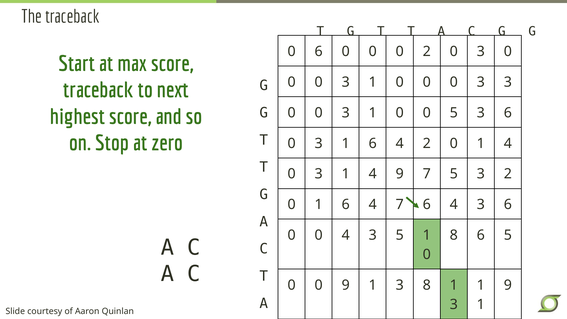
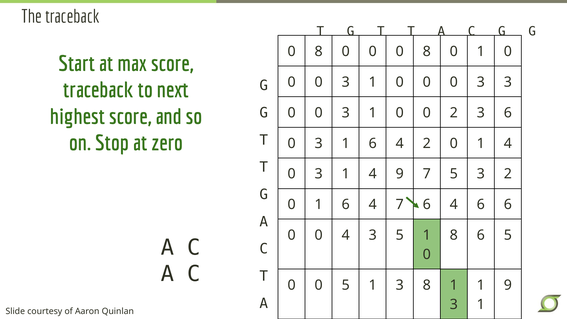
6 at (319, 52): 6 -> 8
0 0 2: 2 -> 8
3 at (481, 52): 3 -> 1
0 5: 5 -> 2
6 4 3: 3 -> 6
0 9: 9 -> 5
